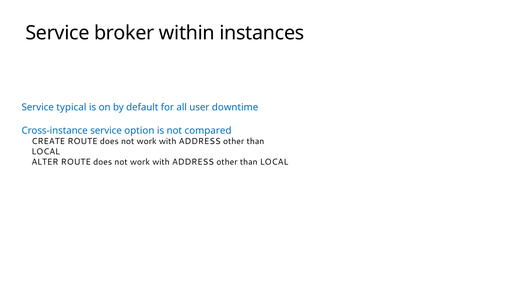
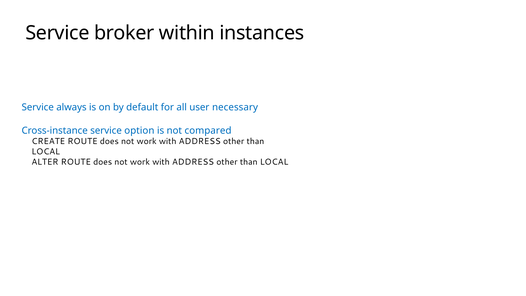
typical: typical -> always
downtime: downtime -> necessary
